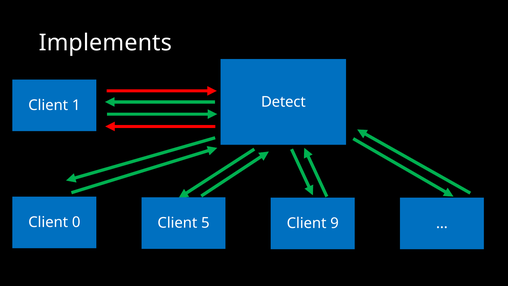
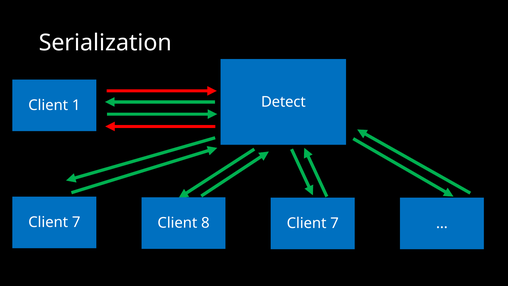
Implements: Implements -> Serialization
0 at (76, 222): 0 -> 7
5: 5 -> 8
9 at (335, 223): 9 -> 7
